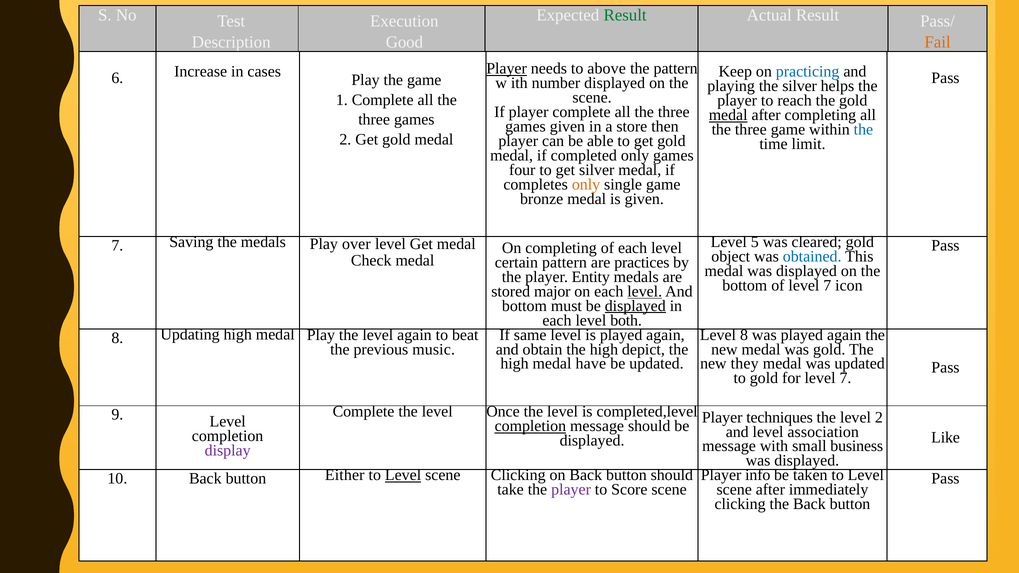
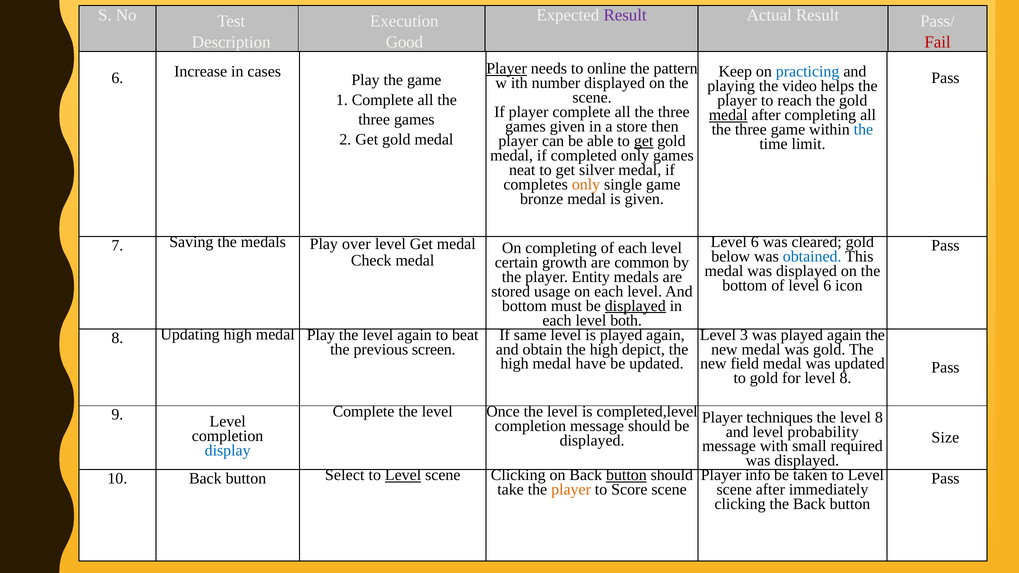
Result at (625, 15) colour: green -> purple
Fail colour: orange -> red
above: above -> online
the silver: silver -> video
get at (644, 141) underline: none -> present
four: four -> neat
5 at (755, 242): 5 -> 6
object: object -> below
certain pattern: pattern -> growth
practices: practices -> common
of level 7: 7 -> 6
major: major -> usage
level at (645, 291) underline: present -> none
Level 8: 8 -> 3
music: music -> screen
they: they -> field
for level 7: 7 -> 8
the level 2: 2 -> 8
completion at (530, 426) underline: present -> none
association: association -> probability
Like: Like -> Size
business: business -> required
display colour: purple -> blue
Either: Either -> Select
button at (626, 475) underline: none -> present
player at (571, 490) colour: purple -> orange
